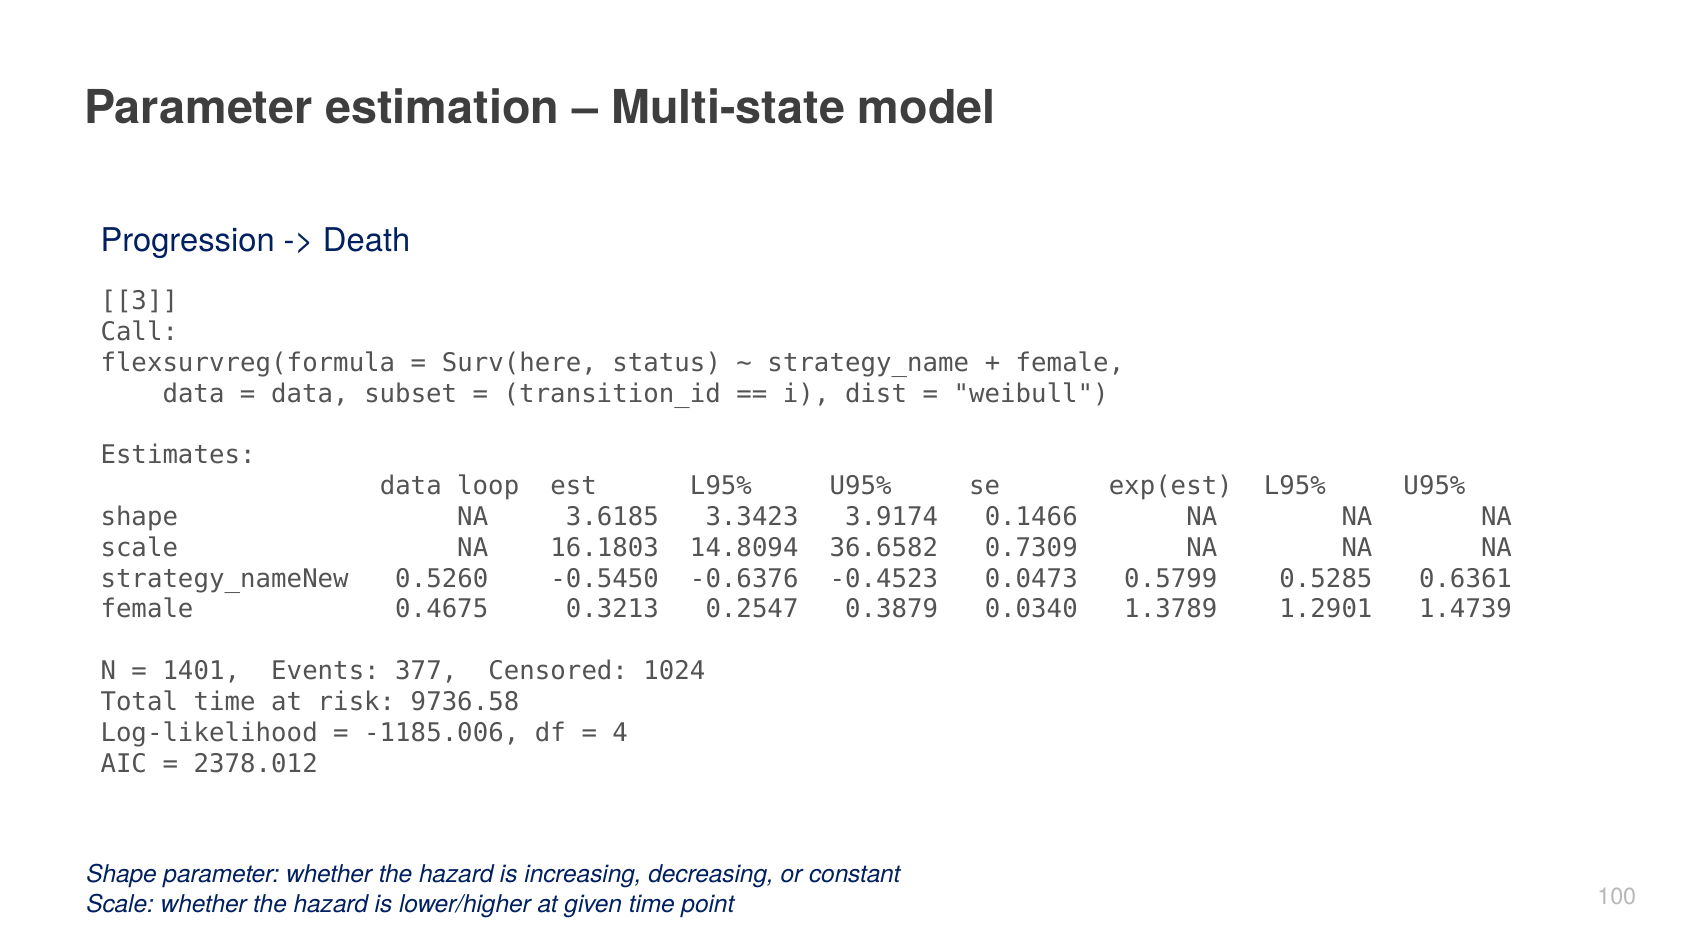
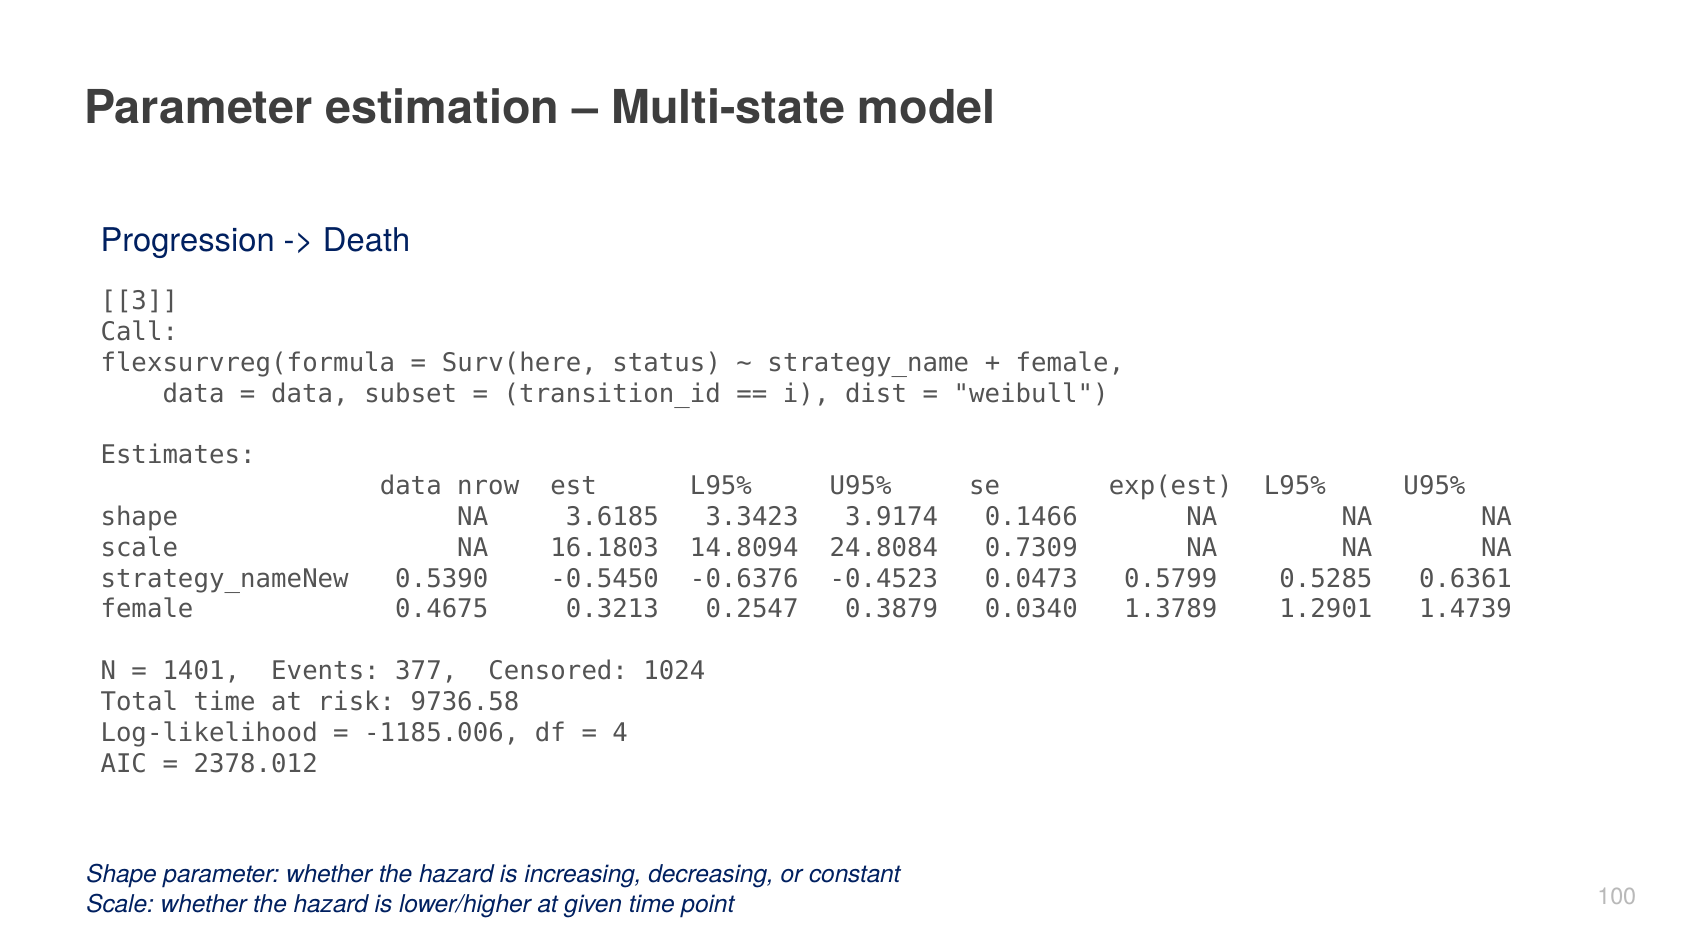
loop: loop -> nrow
36.6582: 36.6582 -> 24.8084
0.5260: 0.5260 -> 0.5390
